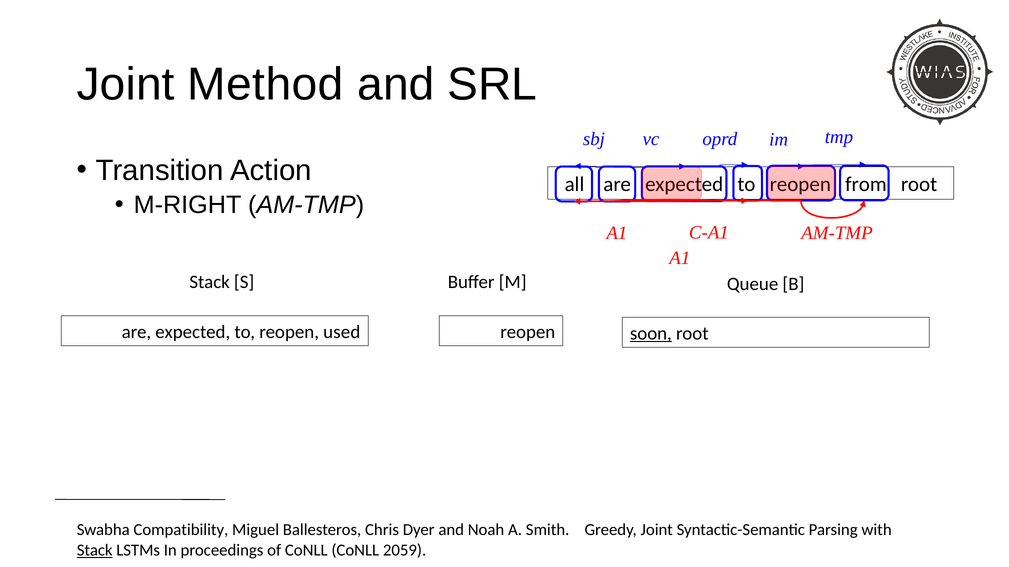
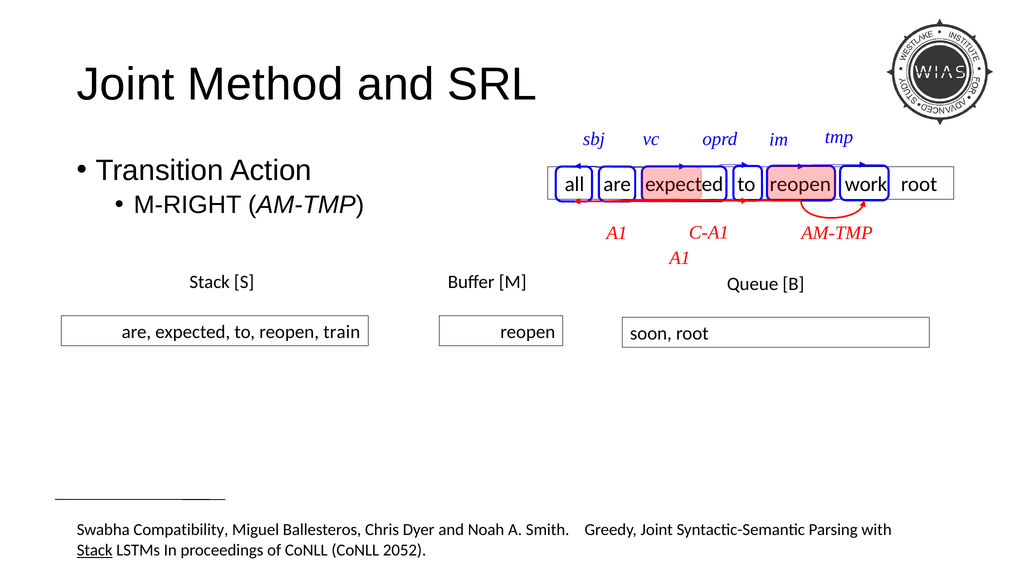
from: from -> work
used: used -> train
soon underline: present -> none
2059: 2059 -> 2052
